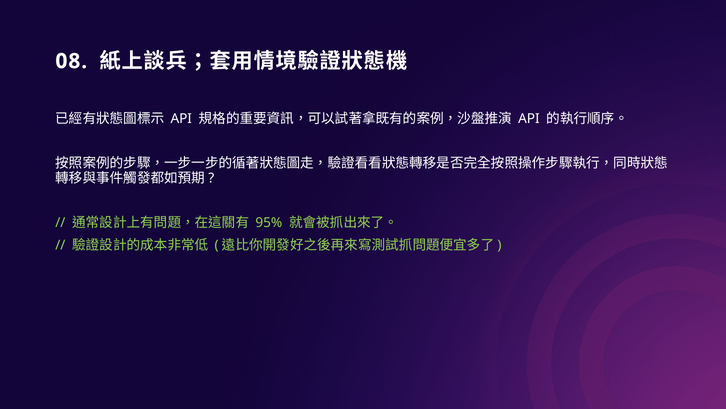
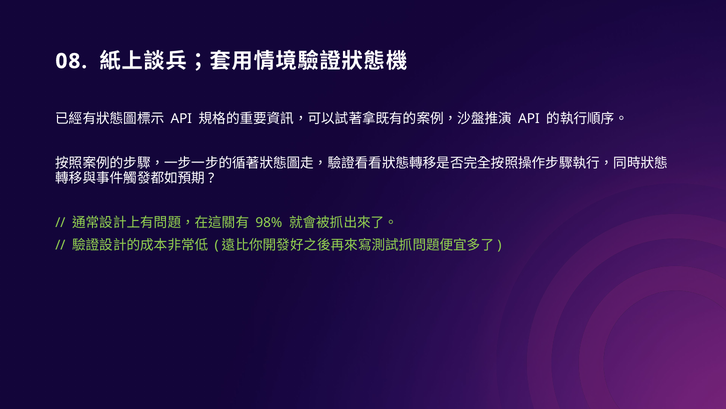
95%: 95% -> 98%
